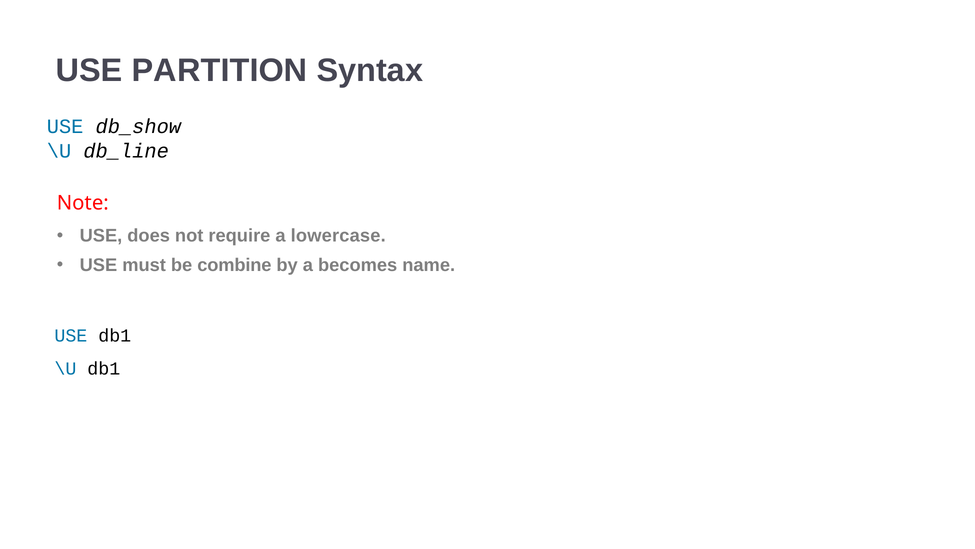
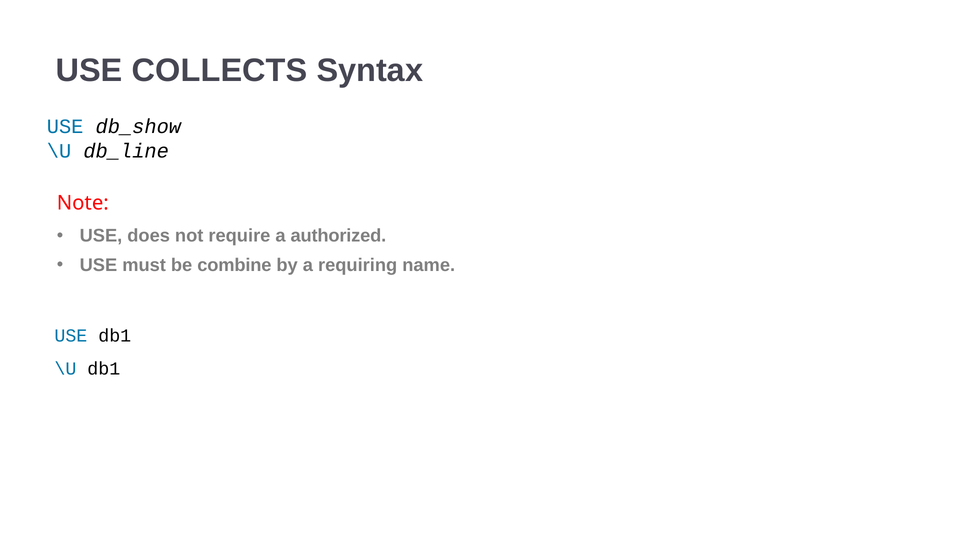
PARTITION: PARTITION -> COLLECTS
lowercase: lowercase -> authorized
becomes: becomes -> requiring
